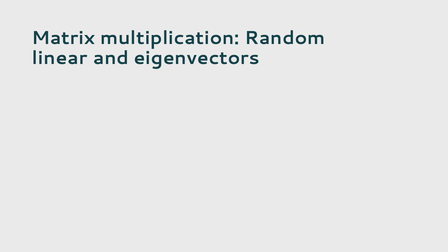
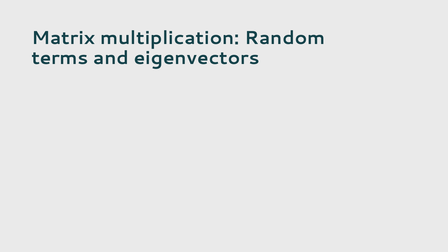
linear: linear -> terms
